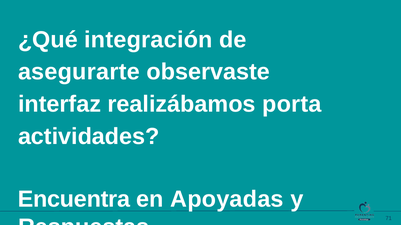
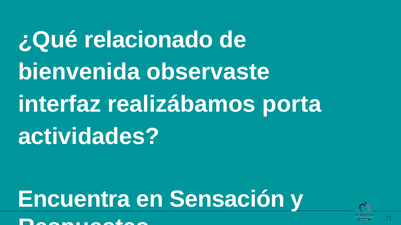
integración: integración -> relacionado
asegurarte: asegurarte -> bienvenida
Apoyadas: Apoyadas -> Sensación
